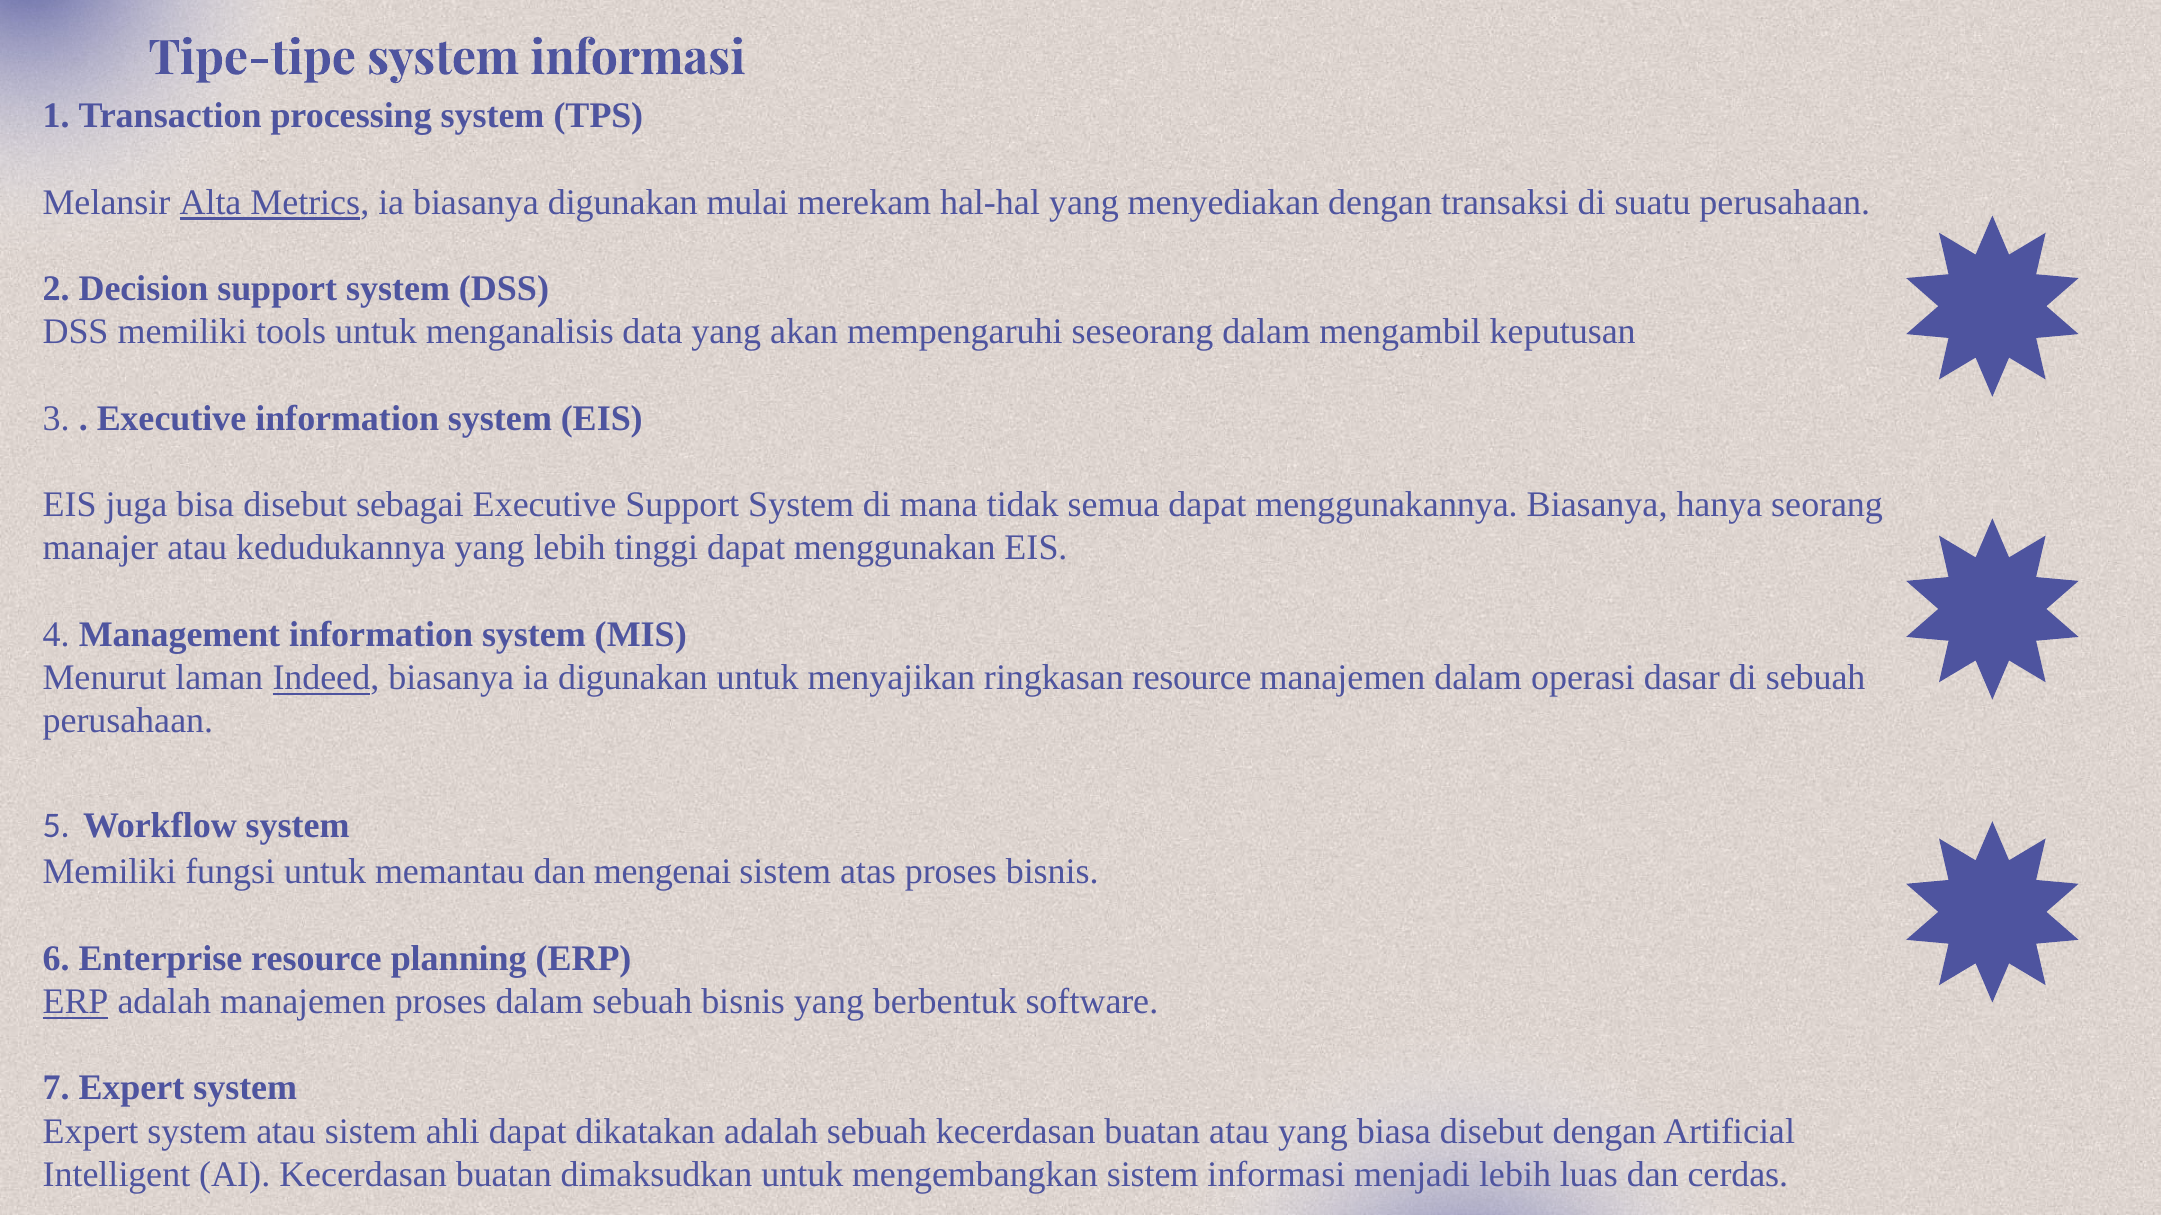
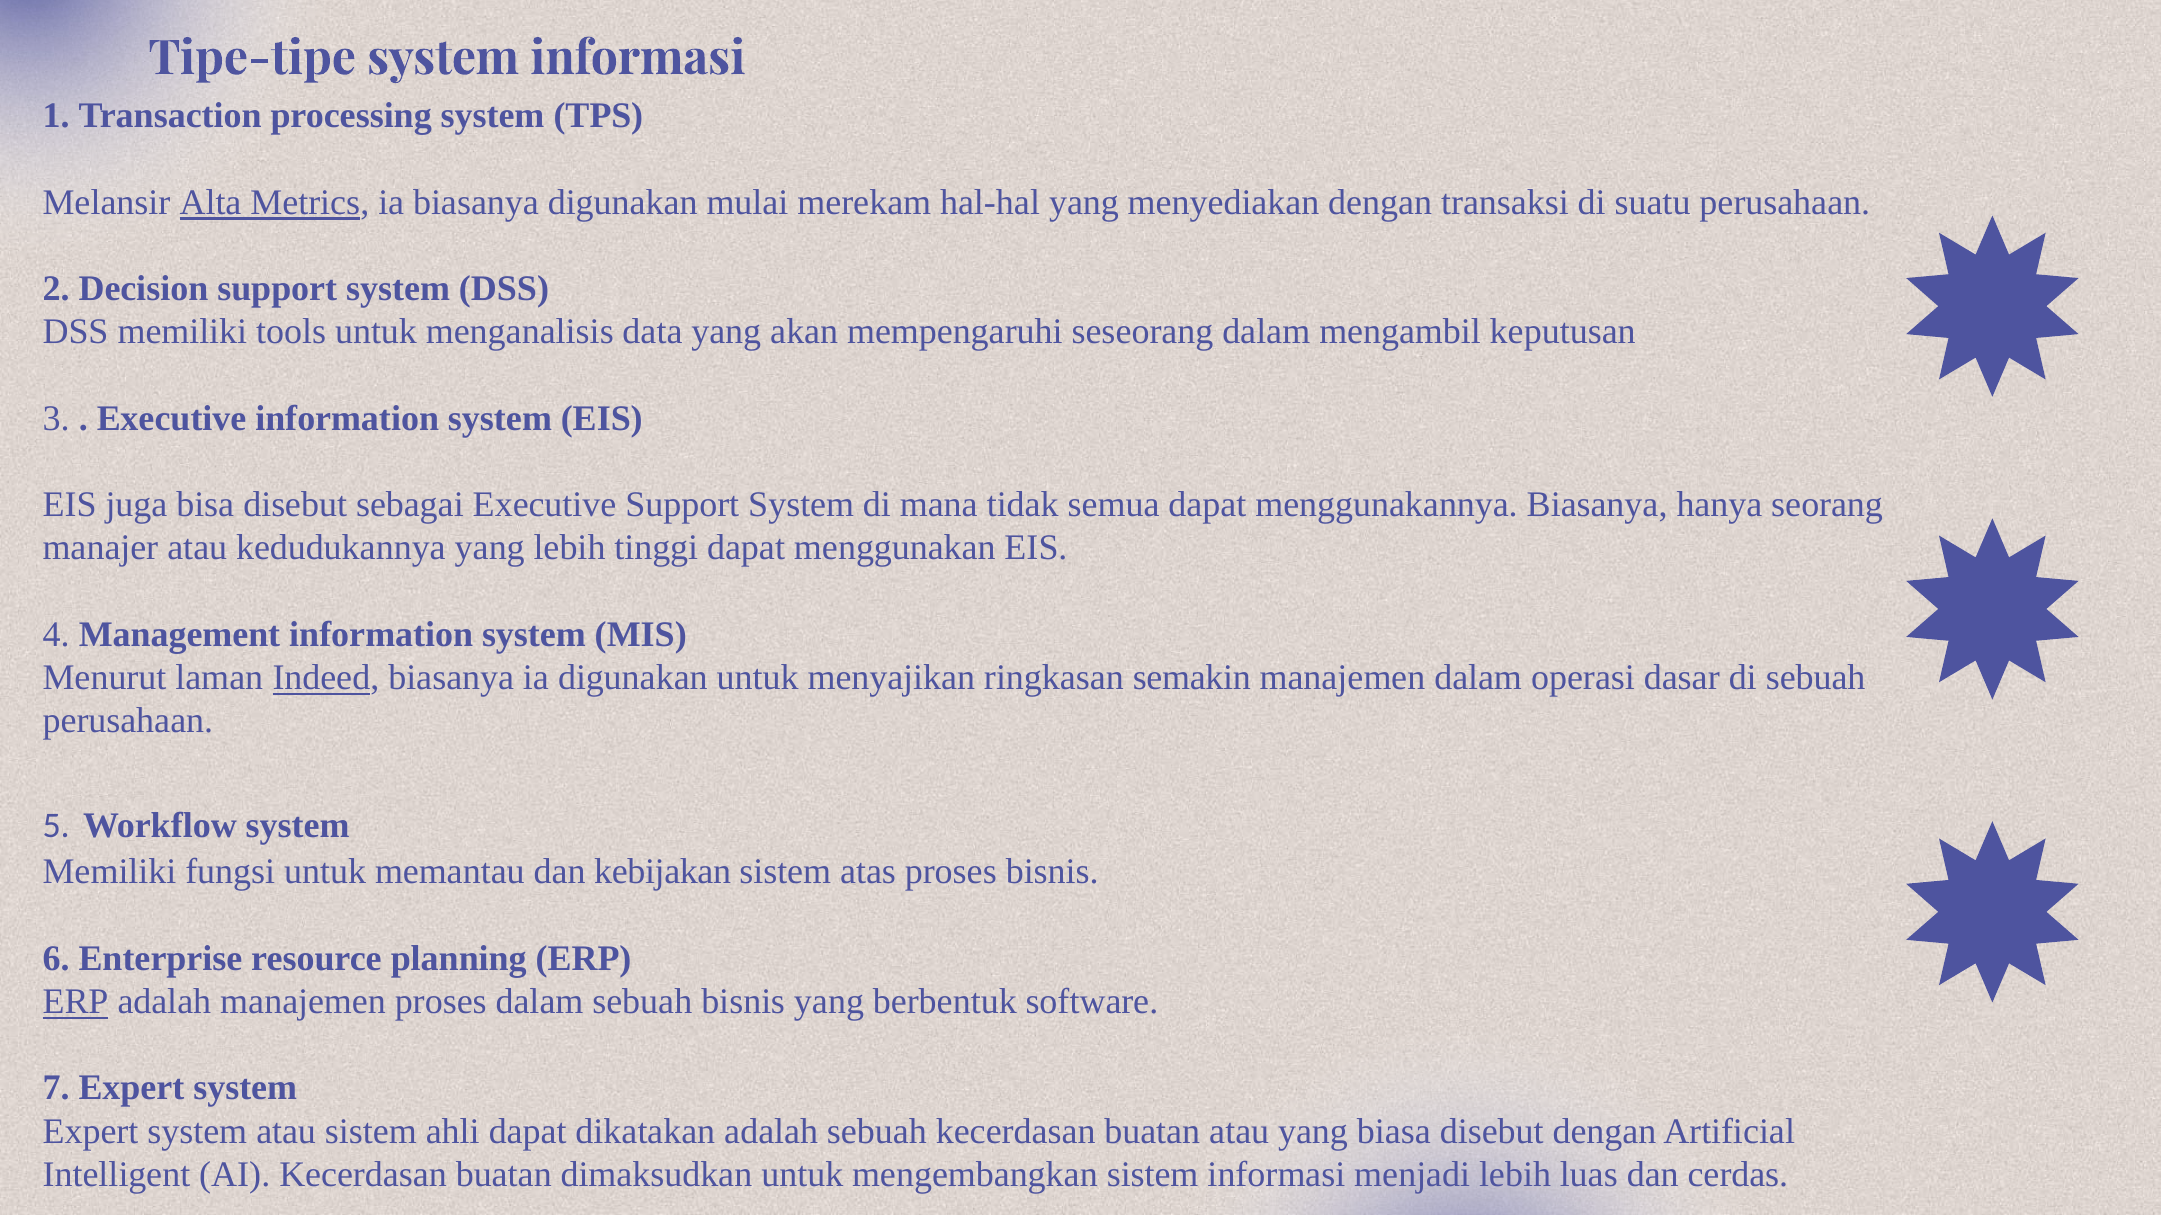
ringkasan resource: resource -> semakin
mengenai: mengenai -> kebijakan
